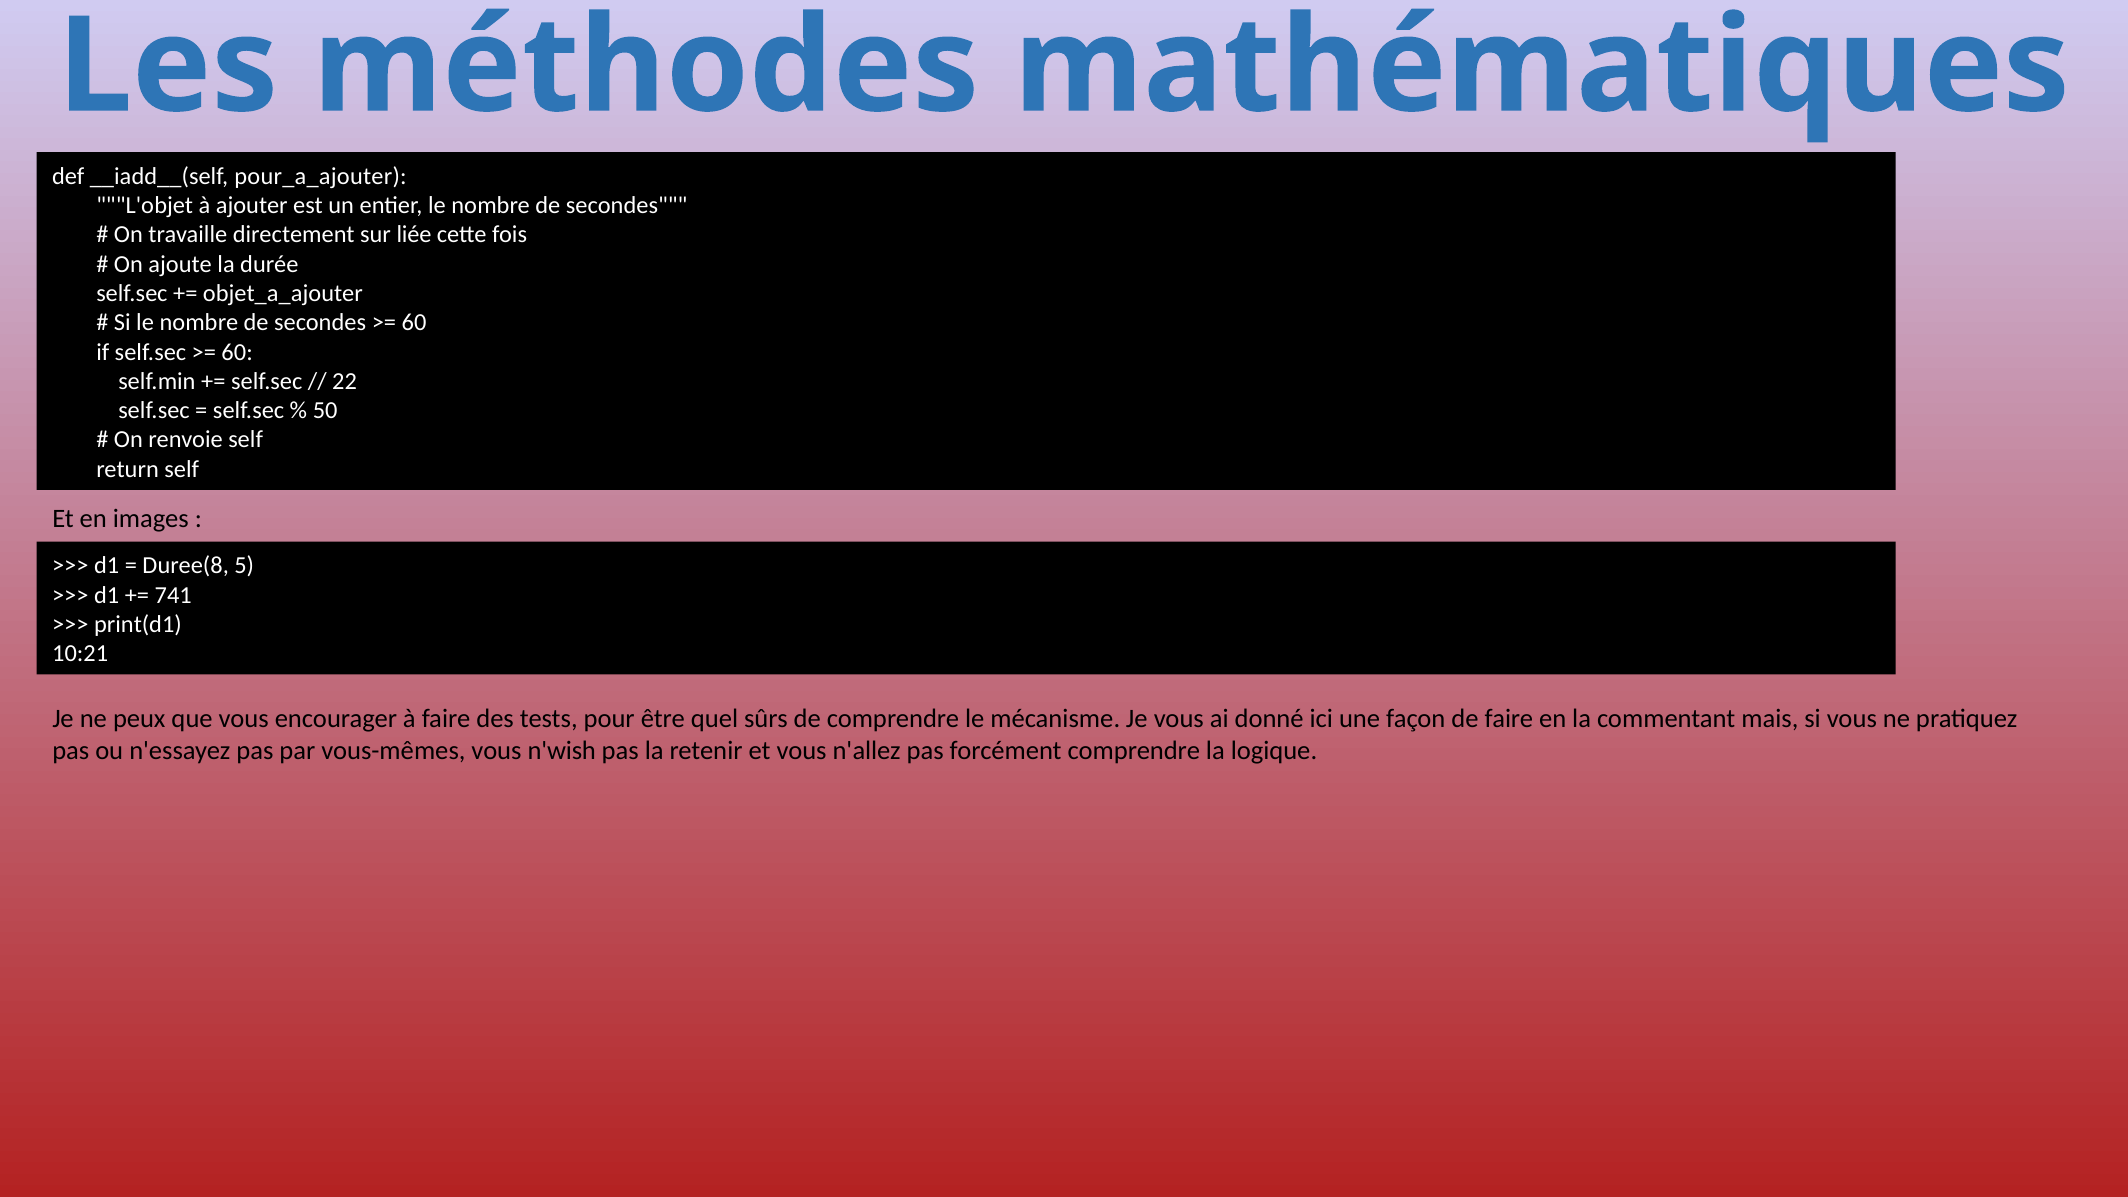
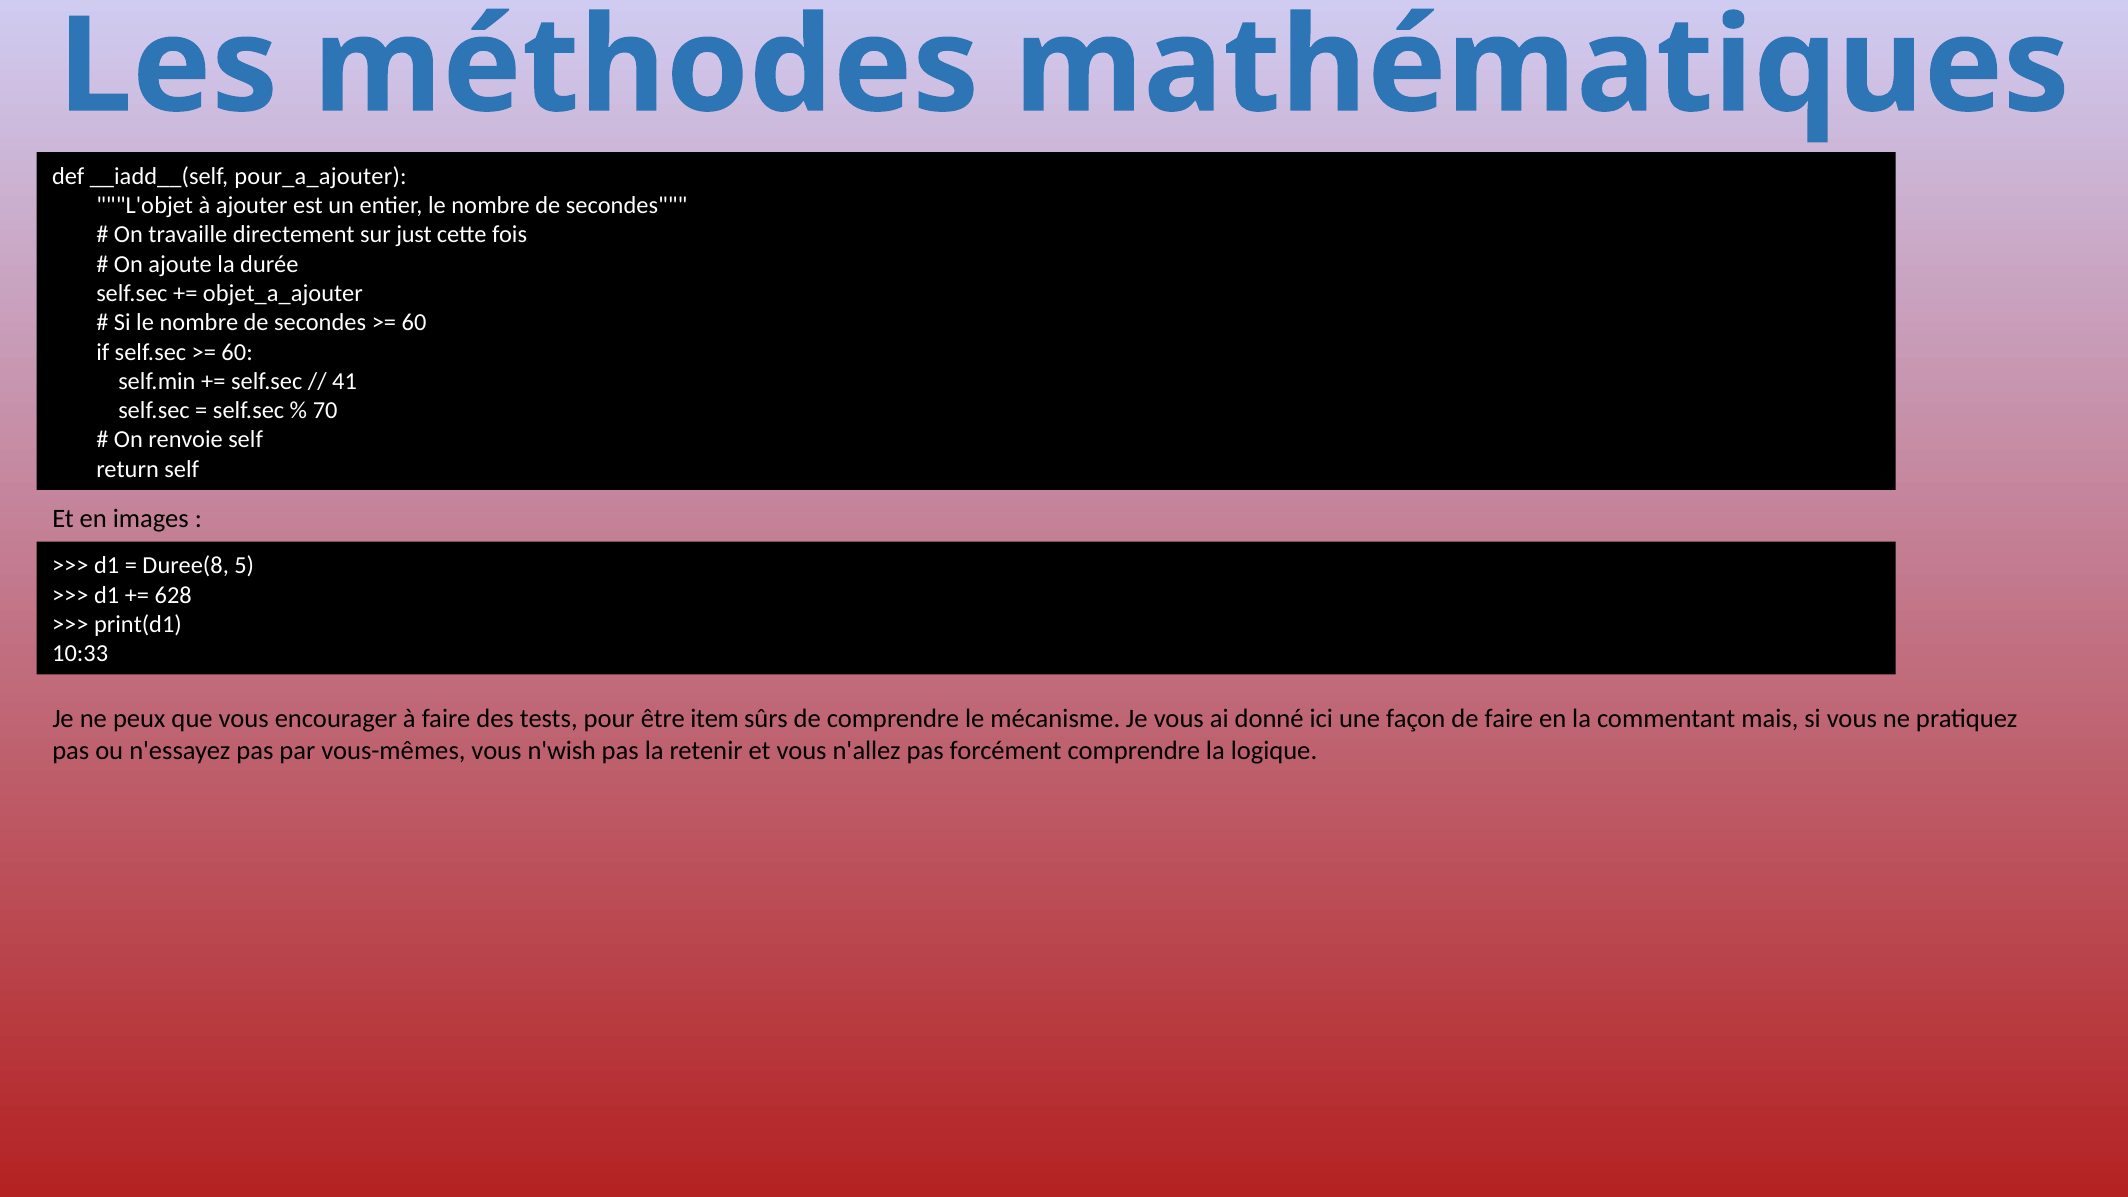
liée: liée -> just
22: 22 -> 41
50: 50 -> 70
741: 741 -> 628
10:21: 10:21 -> 10:33
quel: quel -> item
